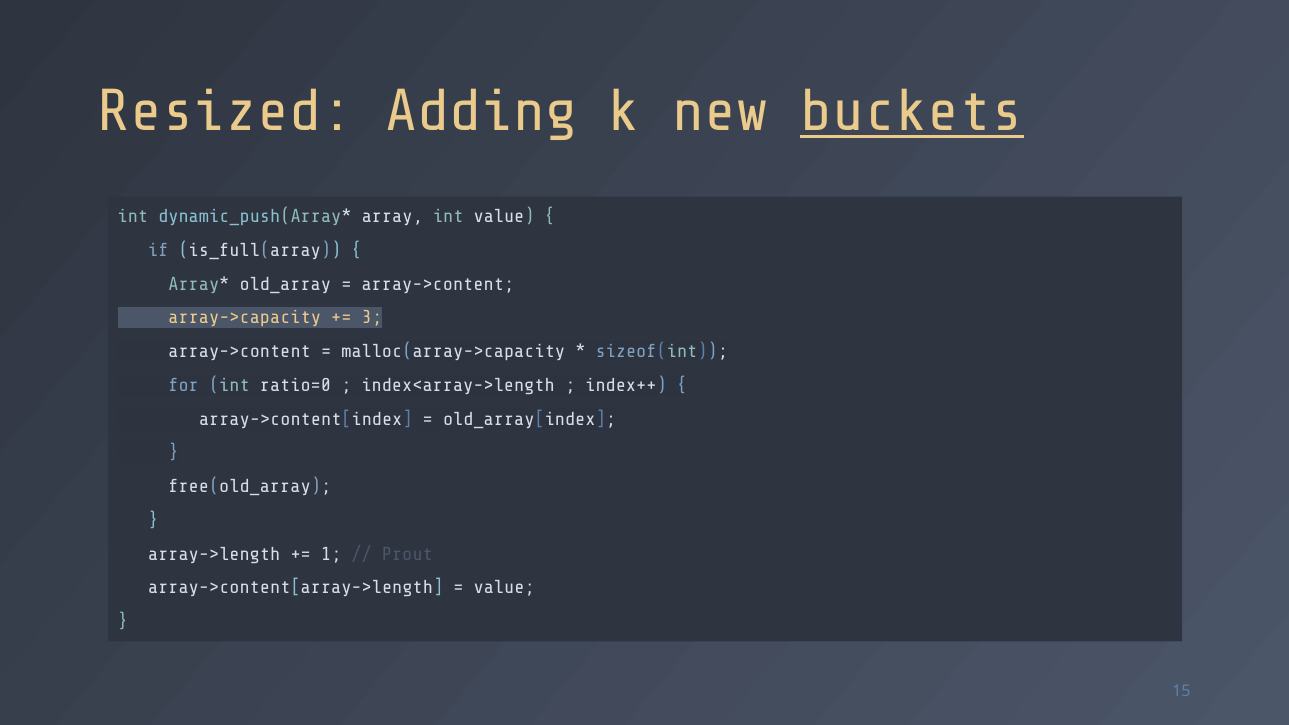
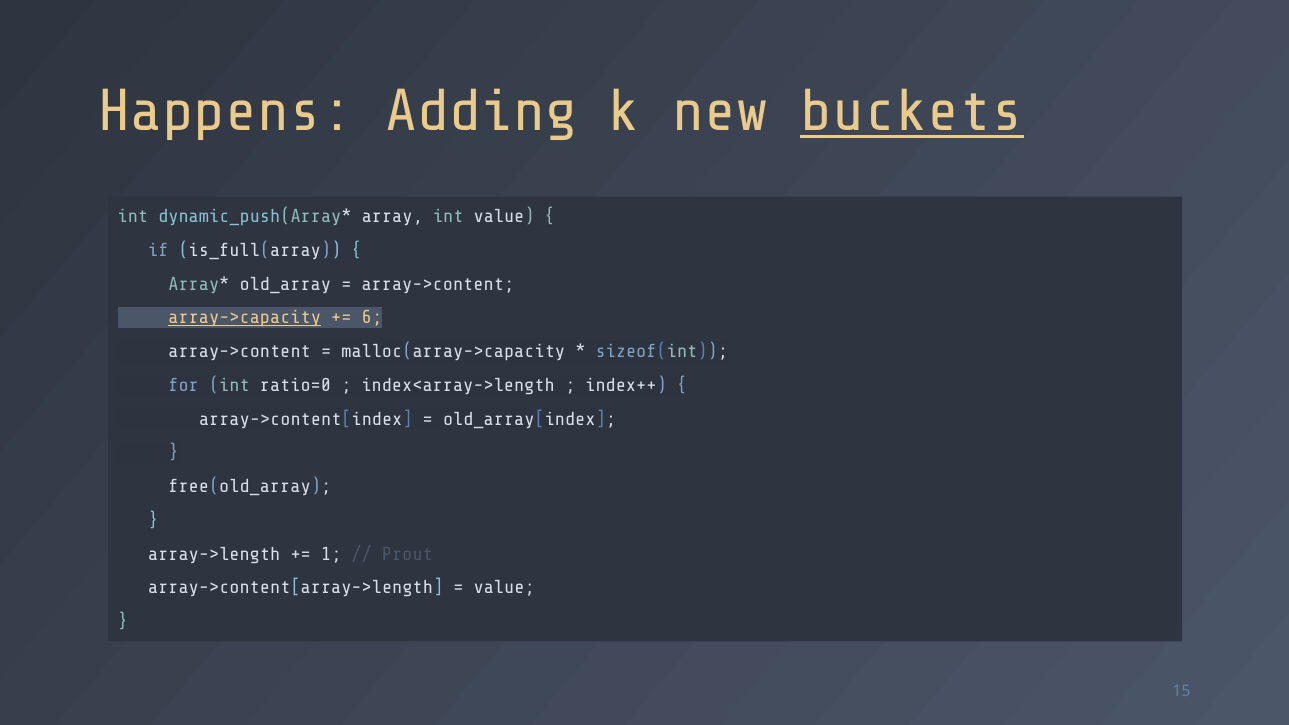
Resized: Resized -> Happens
array->capacity underline: none -> present
3: 3 -> 6
